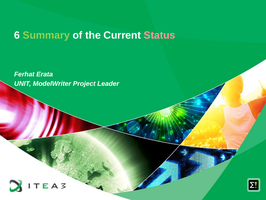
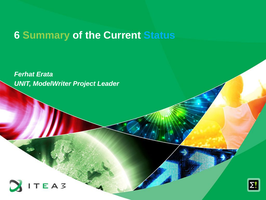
Status colour: pink -> light blue
